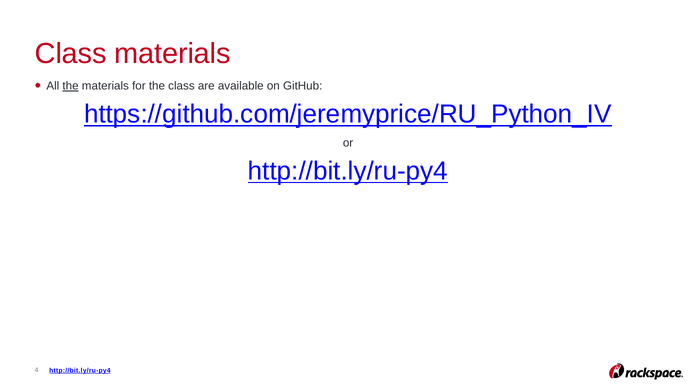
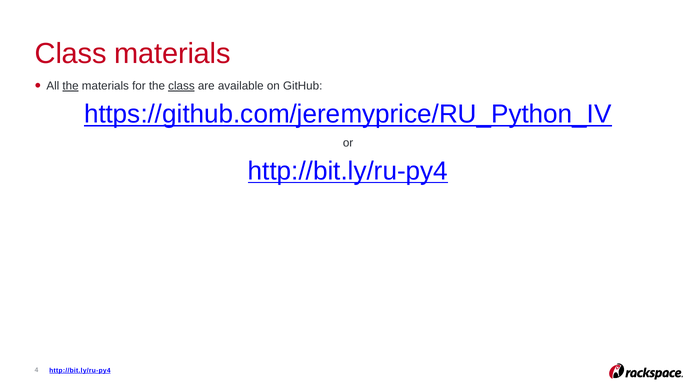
class at (181, 86) underline: none -> present
